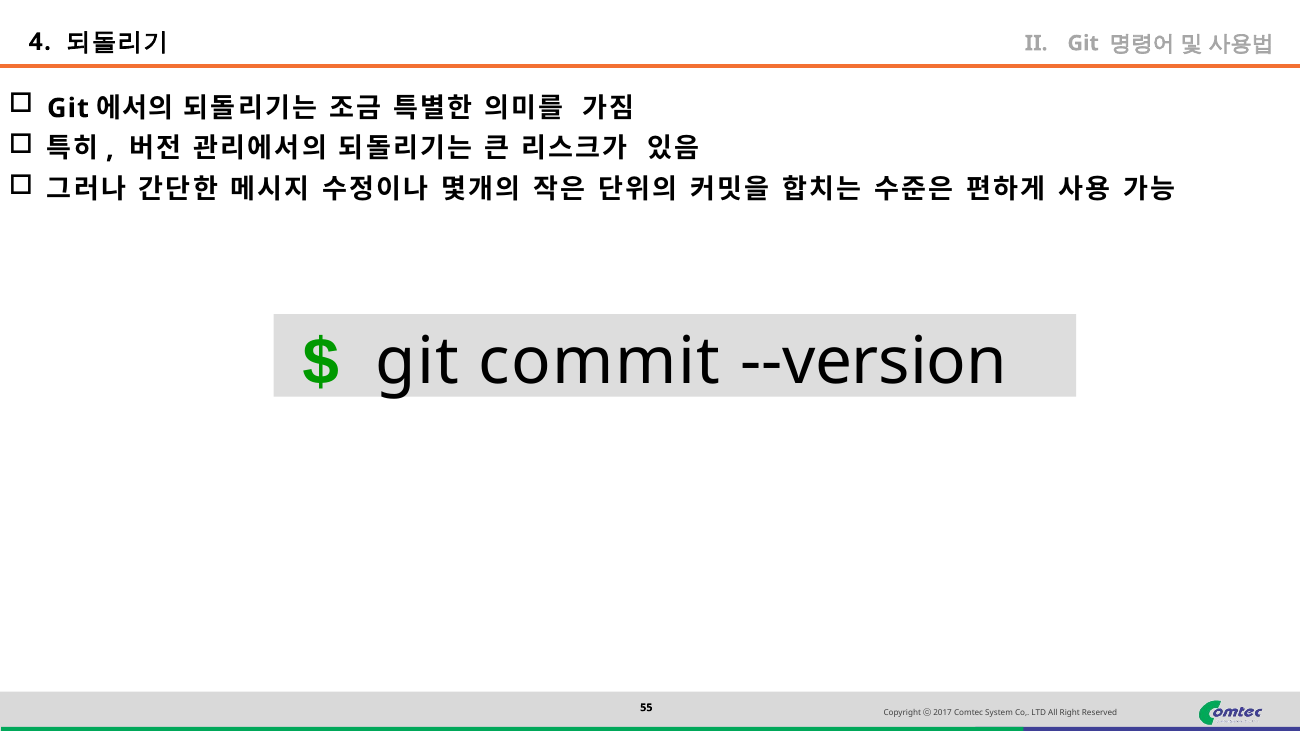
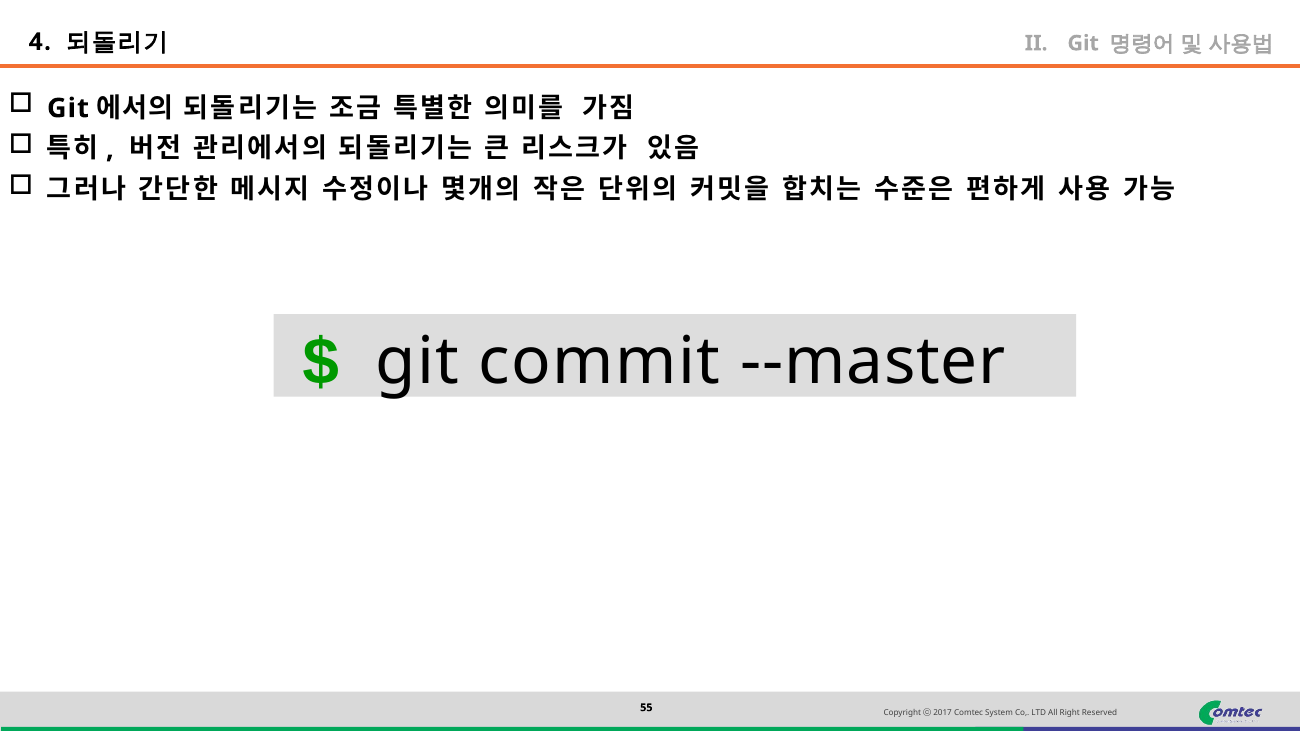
--version: --version -> --master
